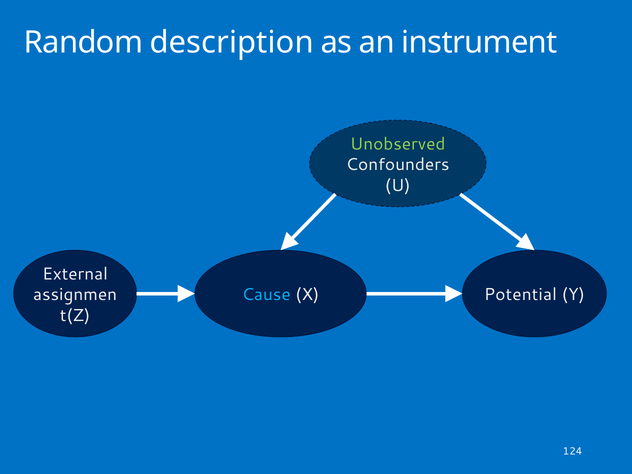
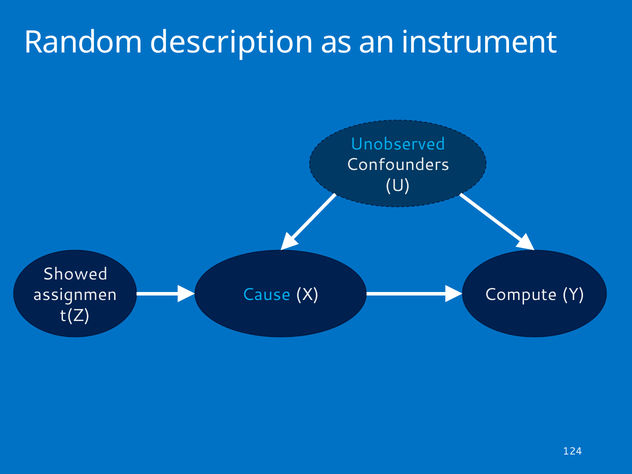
Unobserved colour: light green -> light blue
External: External -> Showed
Potential: Potential -> Compute
